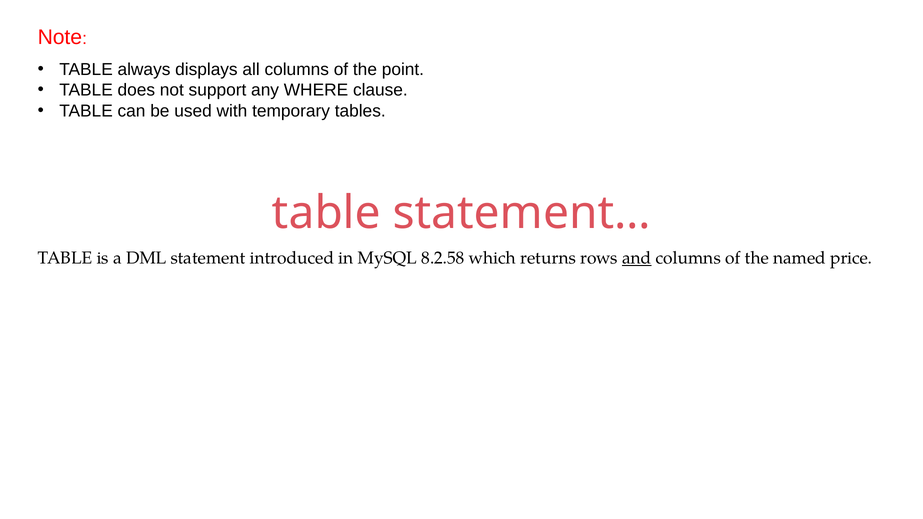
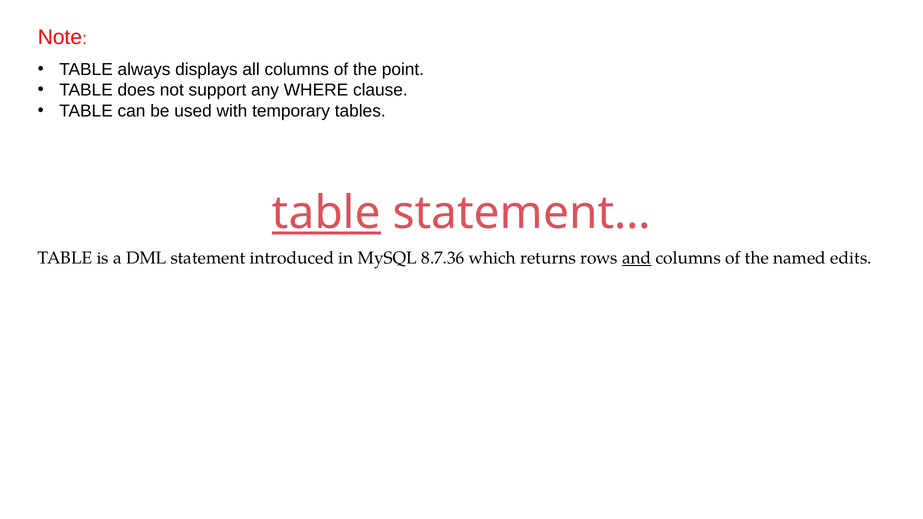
table at (326, 213) underline: none -> present
8.2.58: 8.2.58 -> 8.7.36
price: price -> edits
